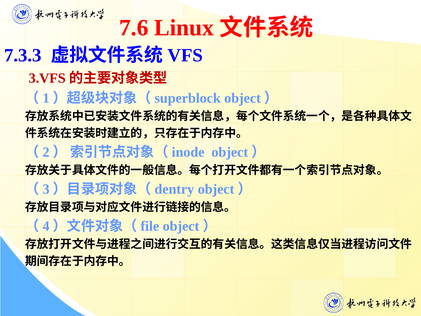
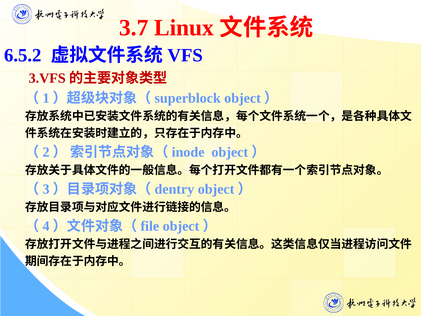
7.6: 7.6 -> 3.7
7.3.3: 7.3.3 -> 6.5.2
